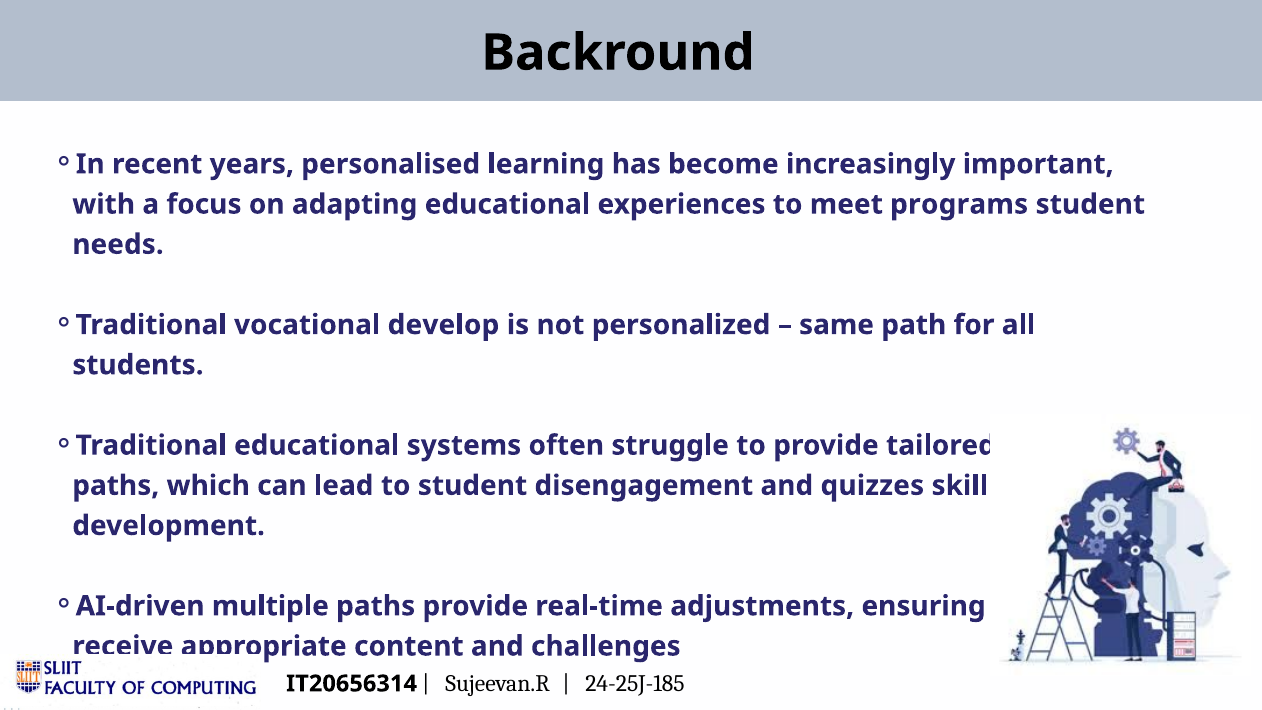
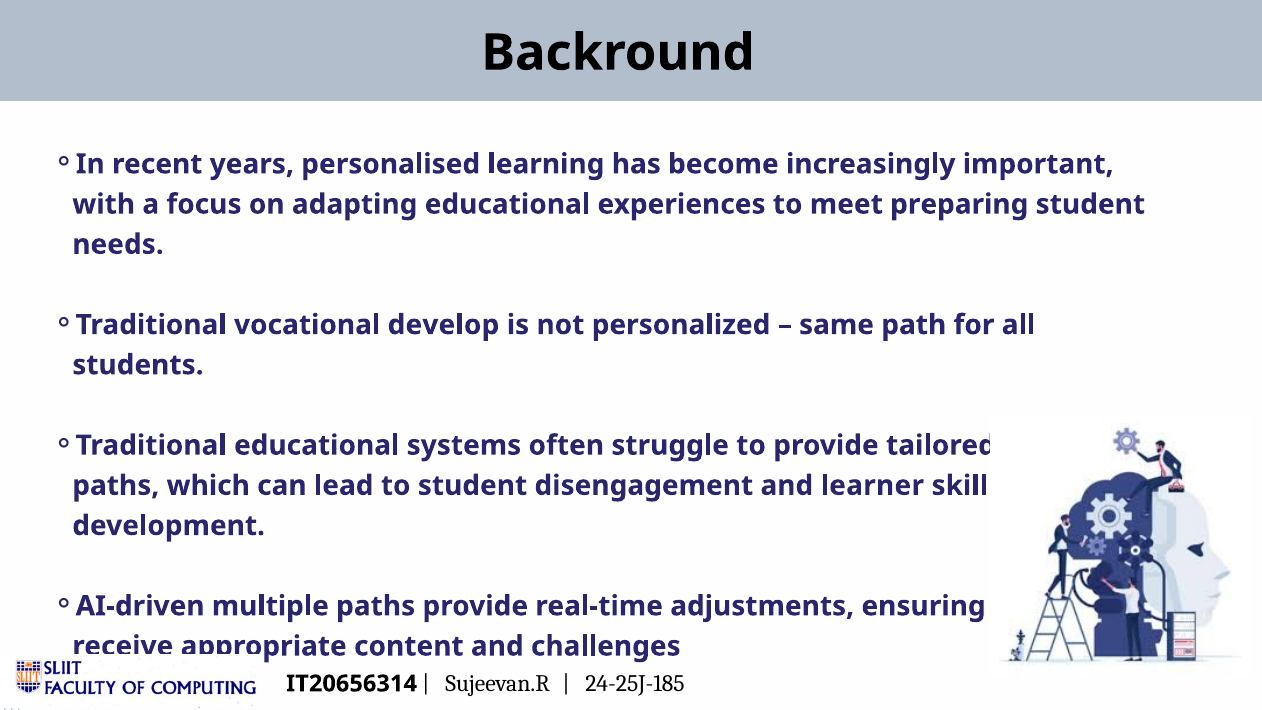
programs: programs -> preparing
quizzes: quizzes -> learner
